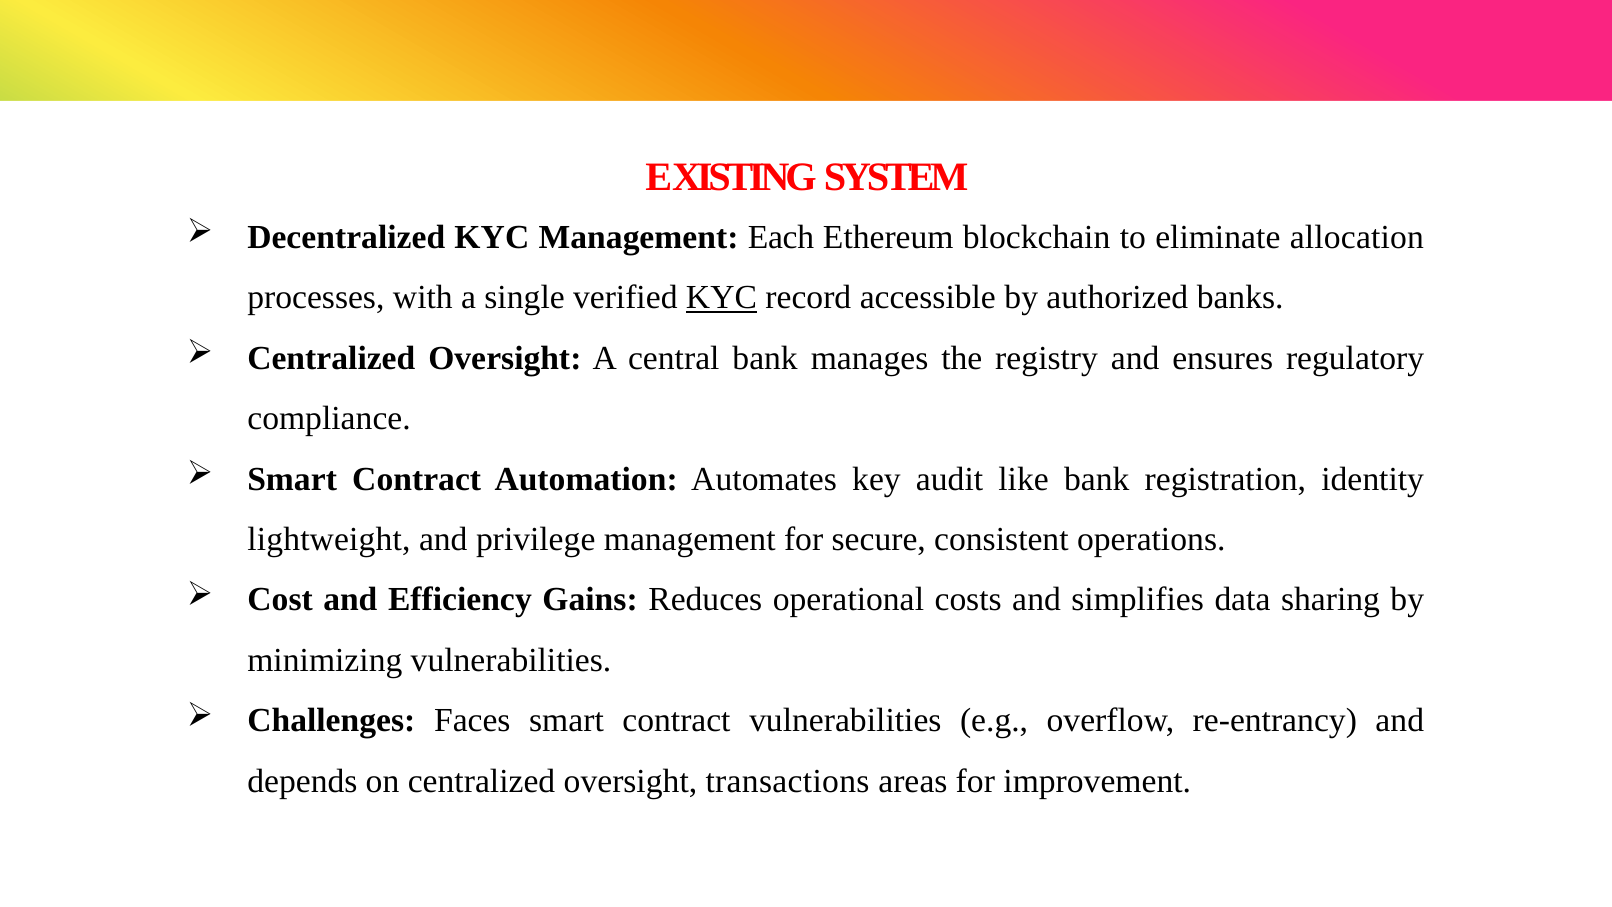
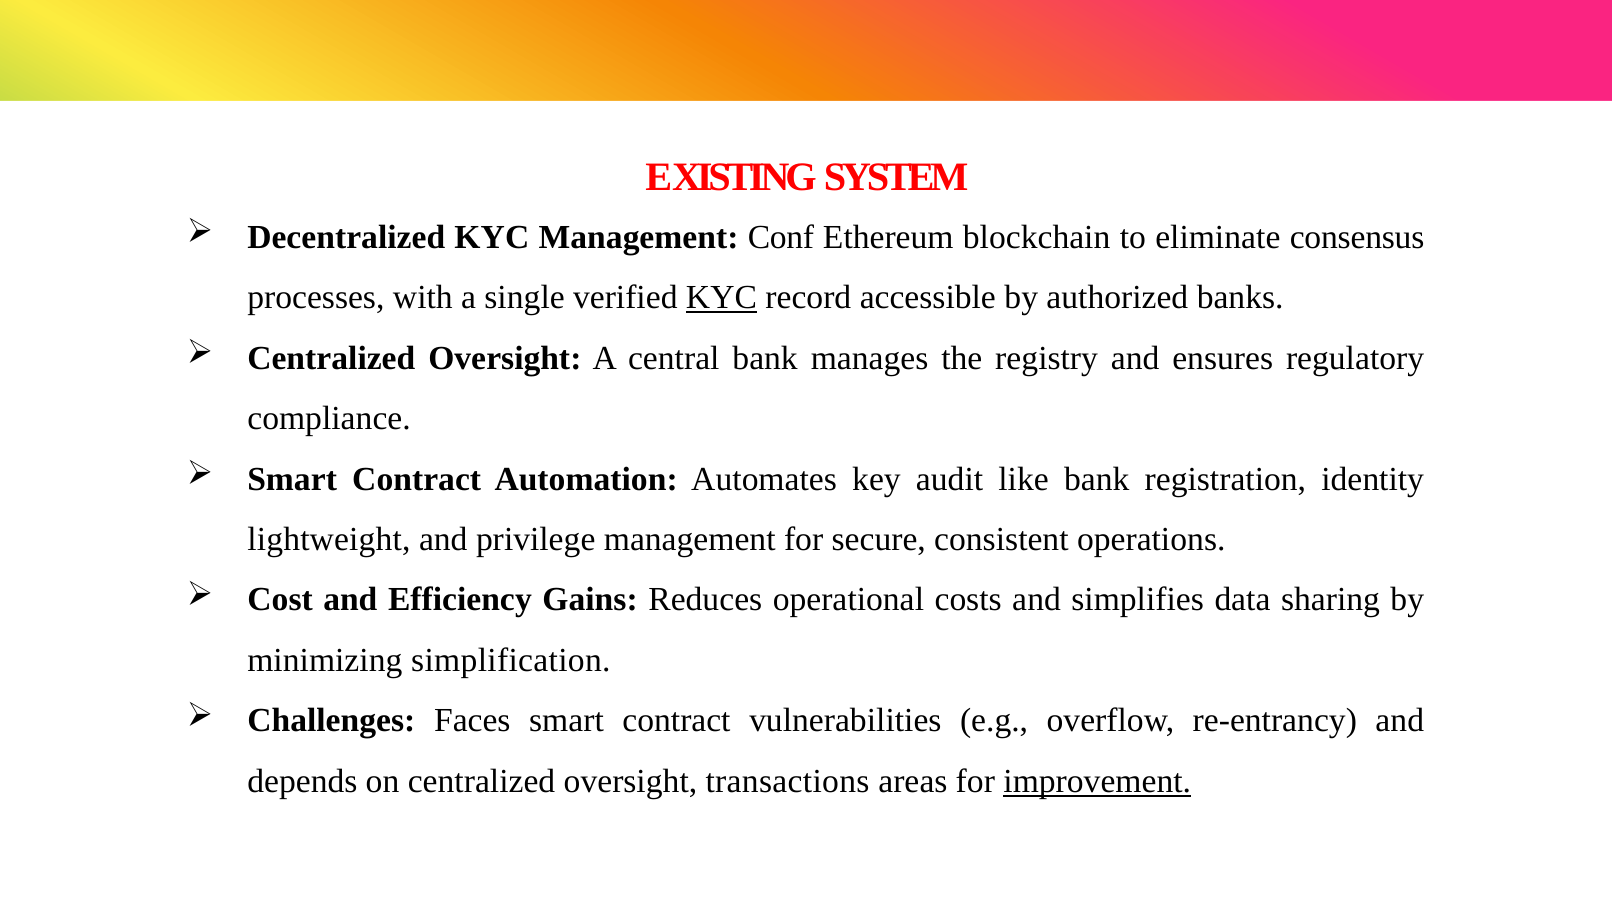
Each: Each -> Conf
allocation: allocation -> consensus
minimizing vulnerabilities: vulnerabilities -> simplification
improvement underline: none -> present
